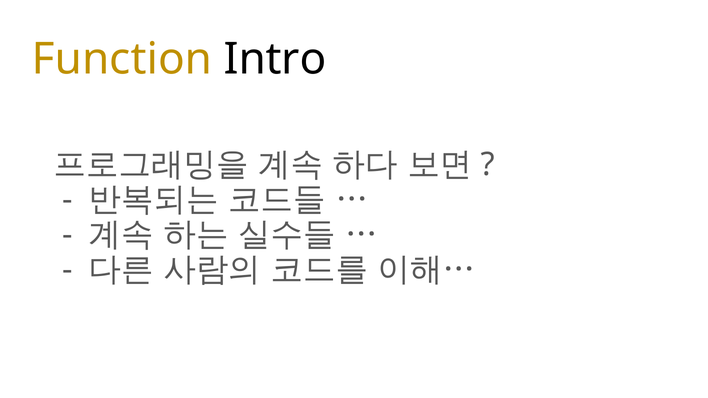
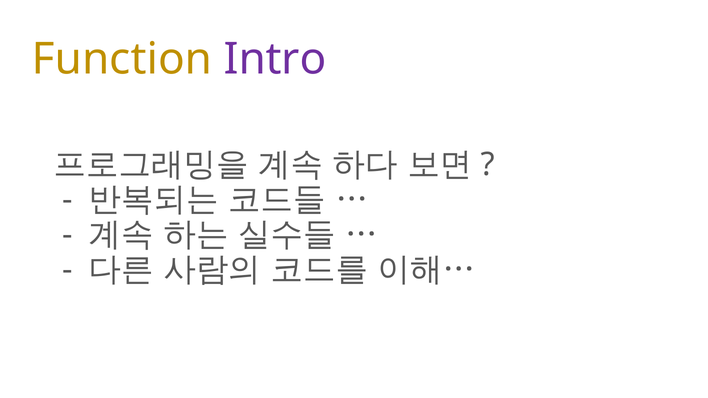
Intro colour: black -> purple
